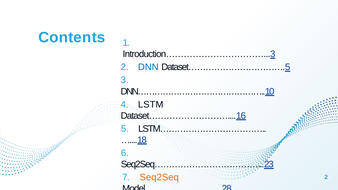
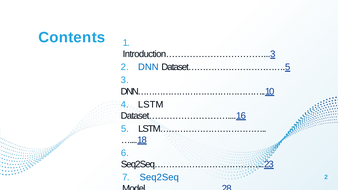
Seq2Seq colour: orange -> blue
